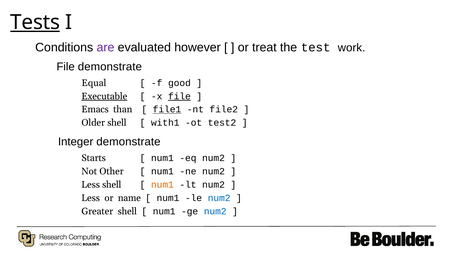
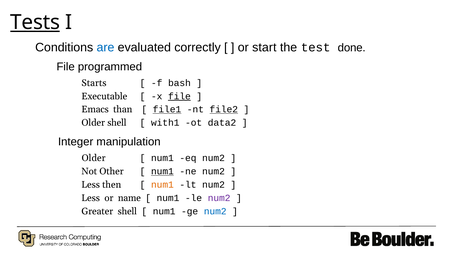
are colour: purple -> blue
however: however -> correctly
treat: treat -> start
work: work -> done
File demonstrate: demonstrate -> programmed
Equal: Equal -> Starts
good: good -> bash
Executable underline: present -> none
file2 underline: none -> present
test2: test2 -> data2
Integer demonstrate: demonstrate -> manipulation
Starts at (94, 158): Starts -> Older
num1 at (162, 171) underline: none -> present
Less shell: shell -> then
num2 at (219, 198) colour: blue -> purple
